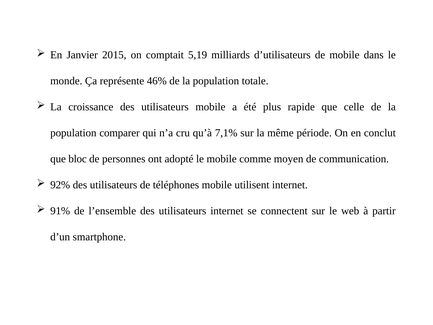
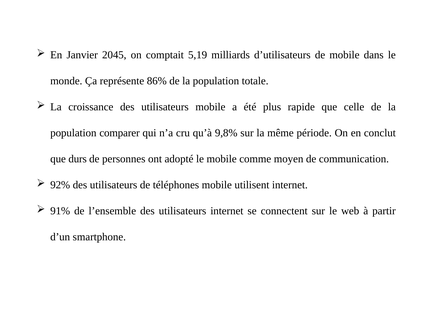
2015: 2015 -> 2045
46%: 46% -> 86%
7,1%: 7,1% -> 9,8%
bloc: bloc -> durs
